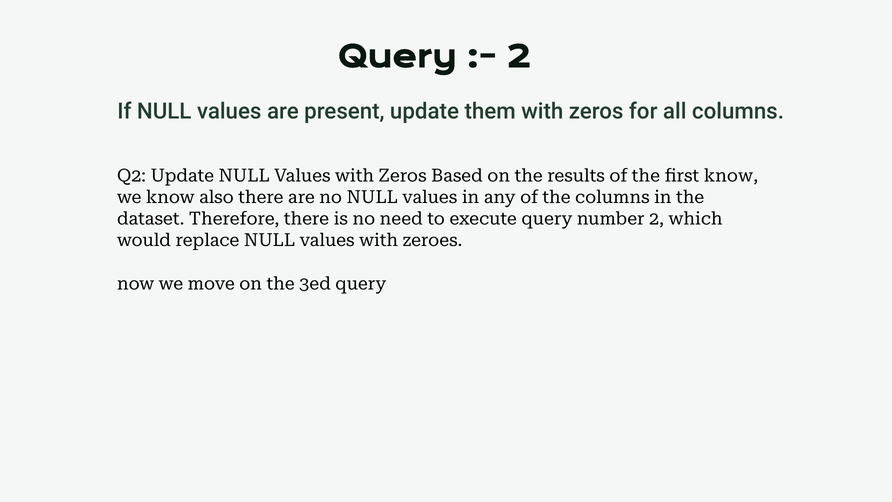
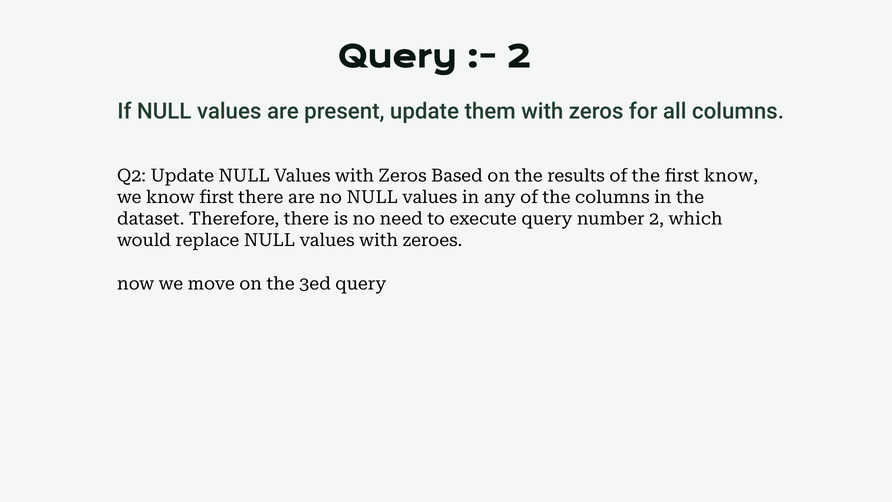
know also: also -> first
